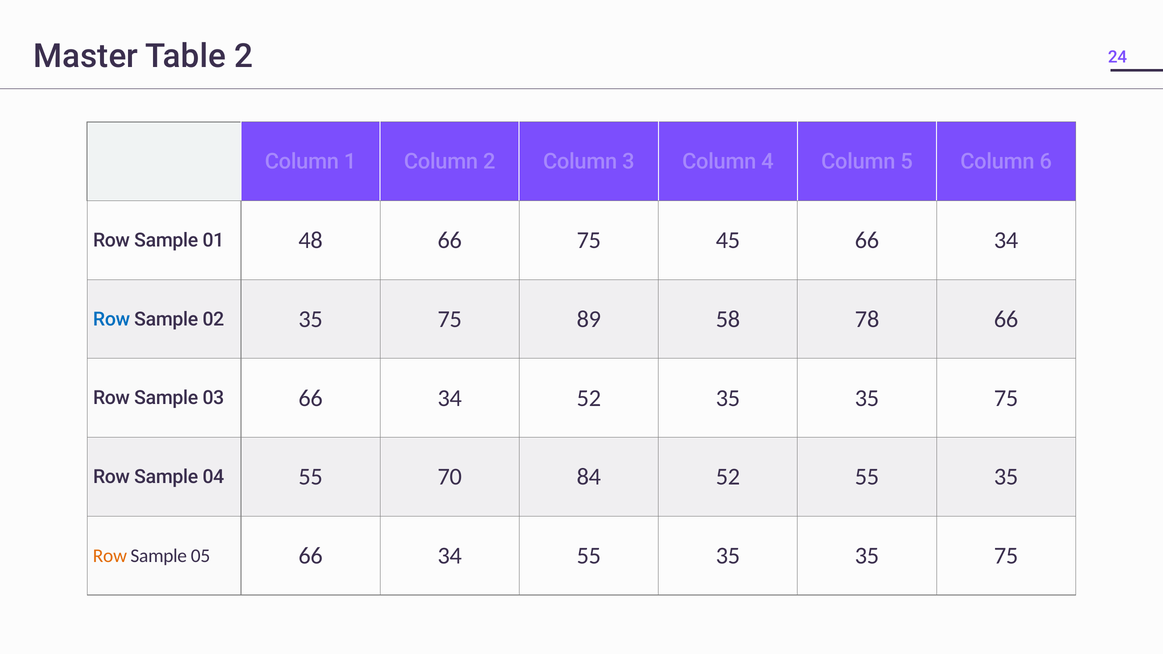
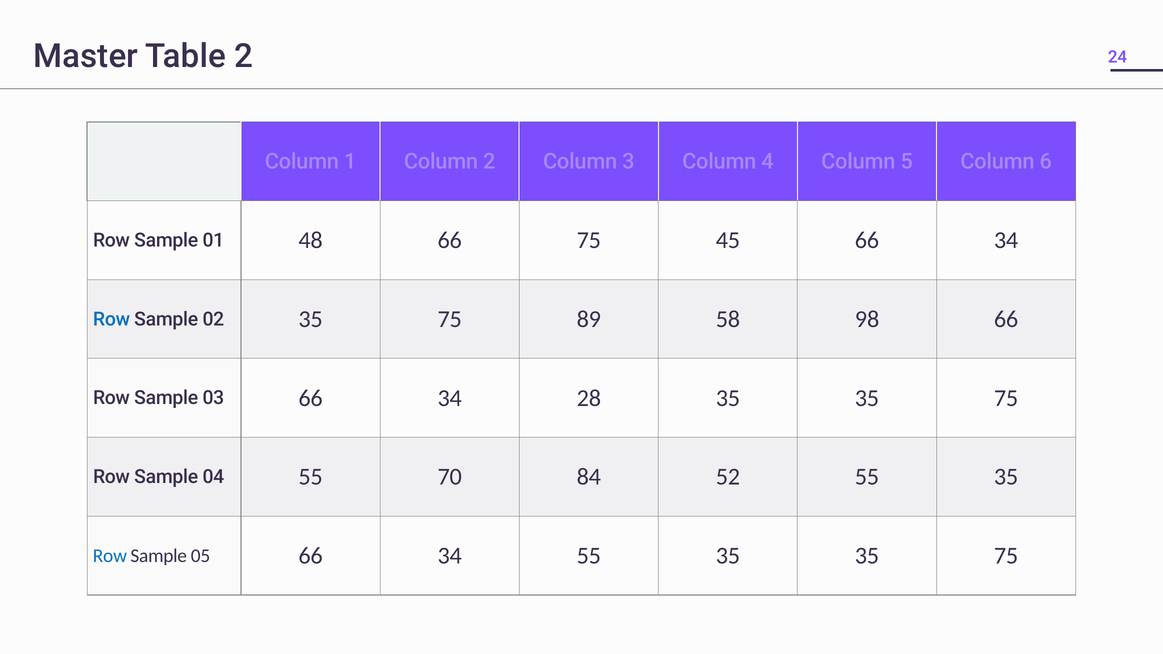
78: 78 -> 98
34 52: 52 -> 28
Row at (110, 556) colour: orange -> blue
